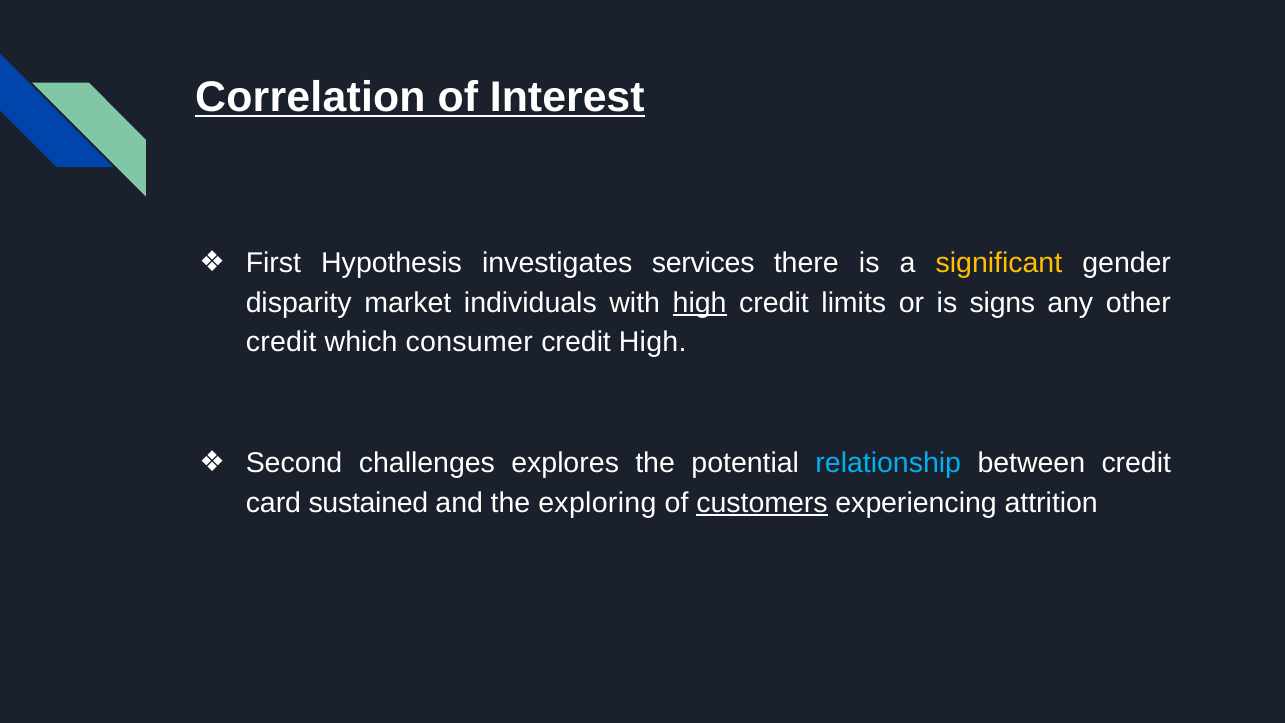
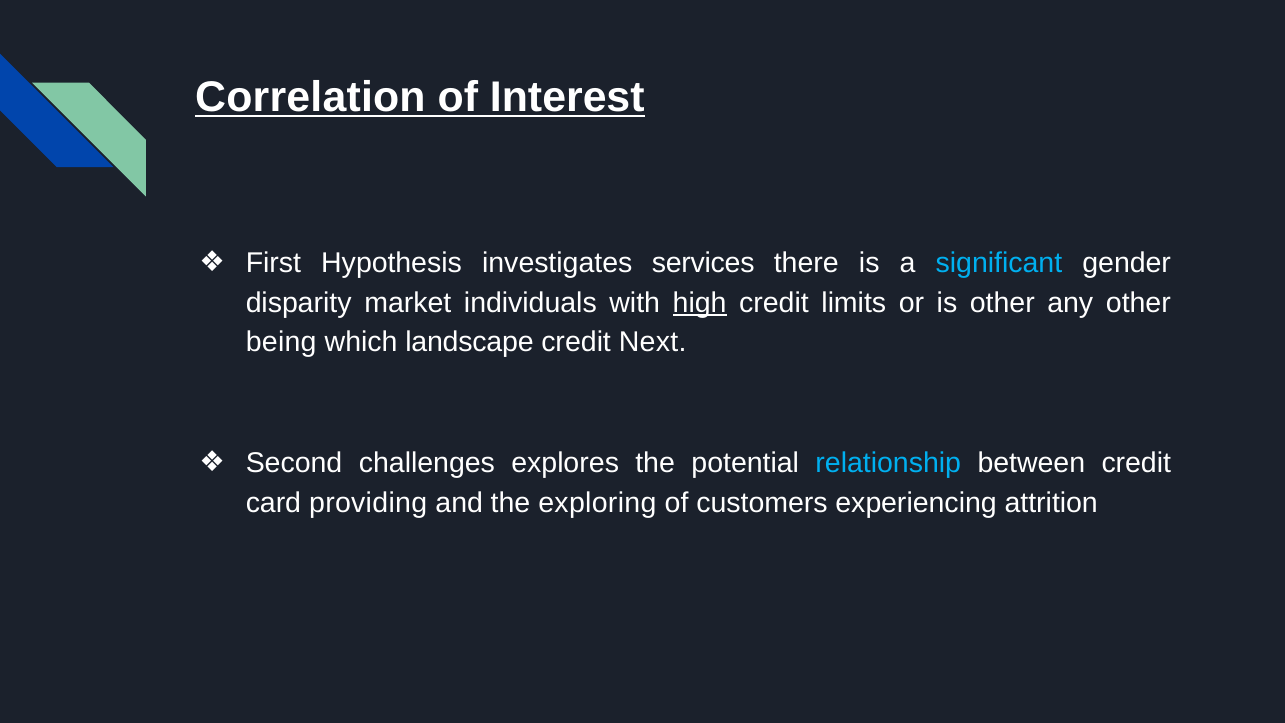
significant colour: yellow -> light blue
is signs: signs -> other
credit at (281, 342): credit -> being
consumer: consumer -> landscape
credit High: High -> Next
sustained: sustained -> providing
customers underline: present -> none
